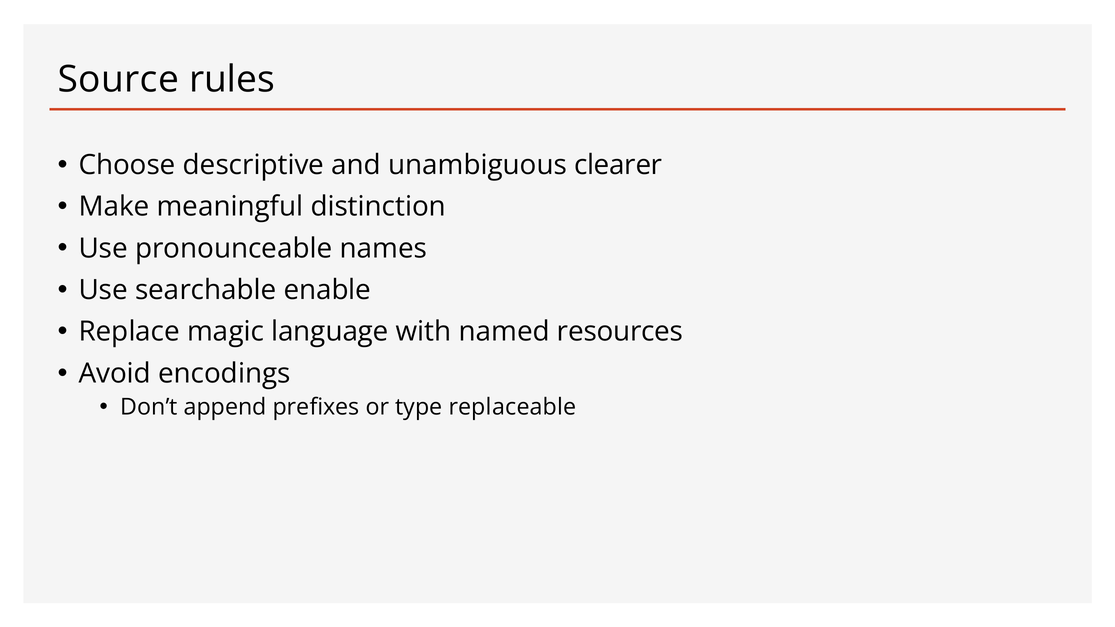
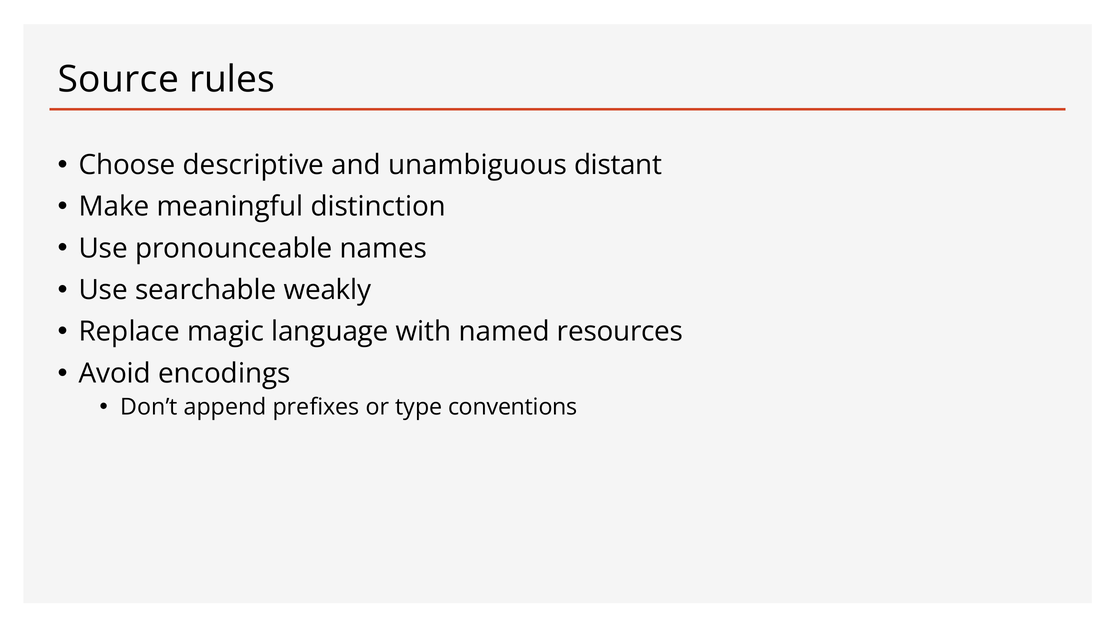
clearer: clearer -> distant
enable: enable -> weakly
replaceable: replaceable -> conventions
